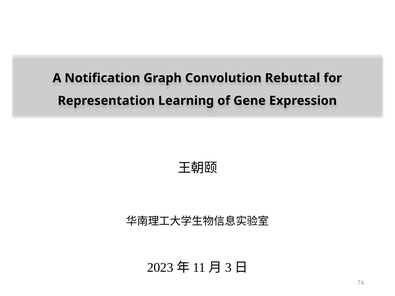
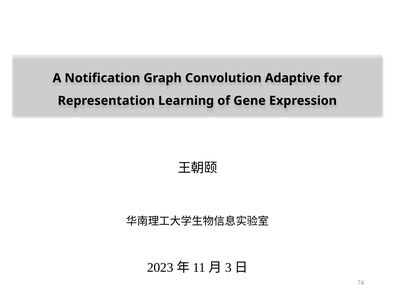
Rebuttal: Rebuttal -> Adaptive
